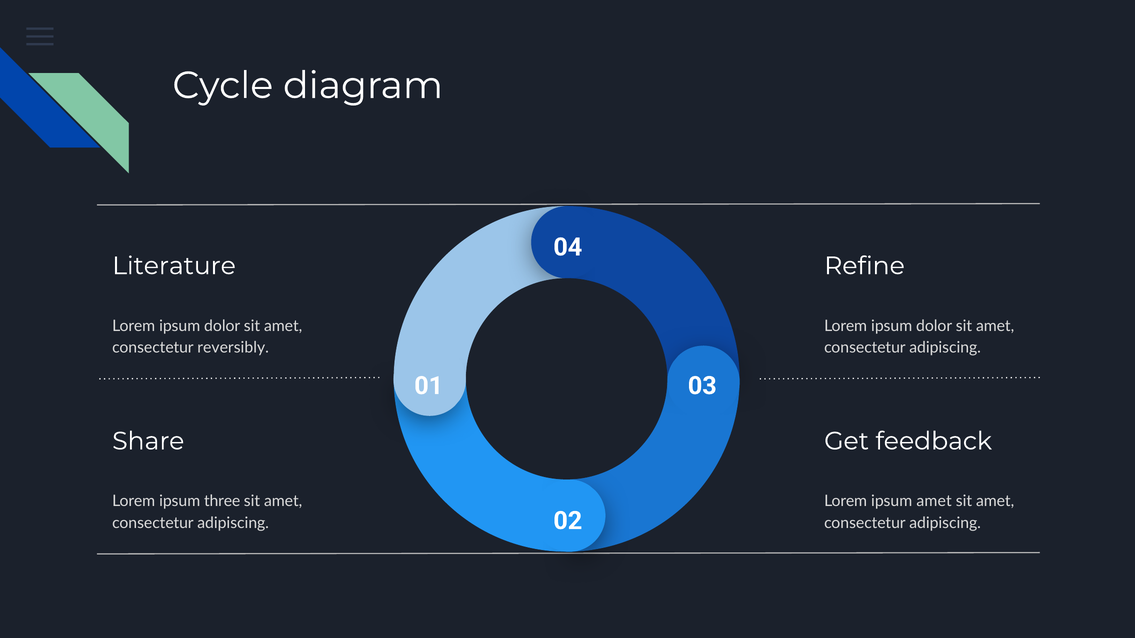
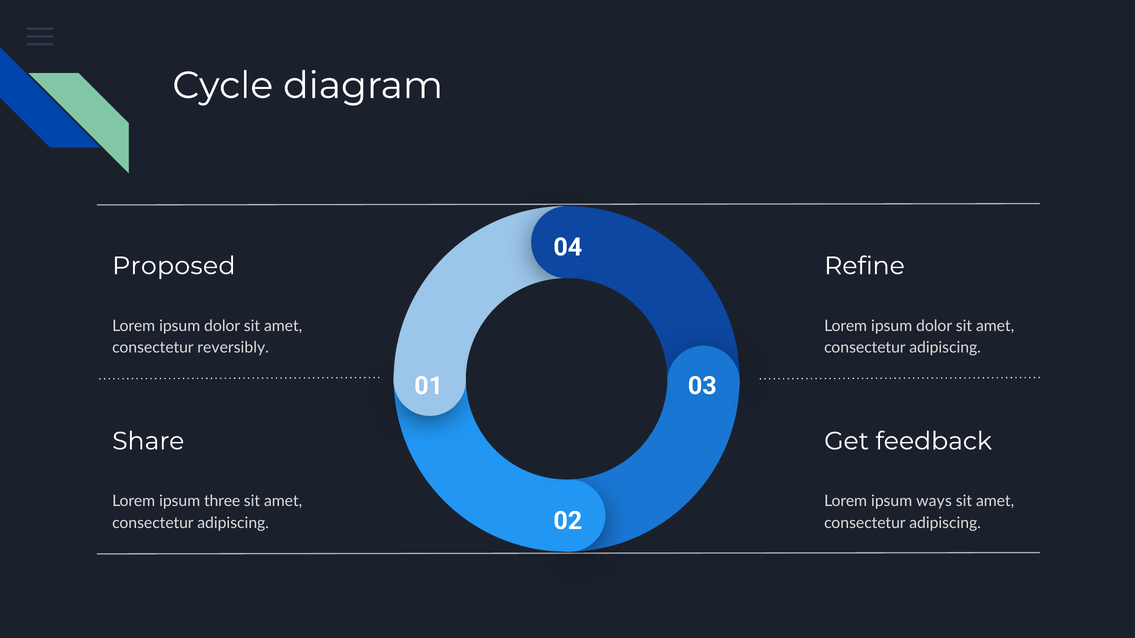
Literature: Literature -> Proposed
ipsum amet: amet -> ways
